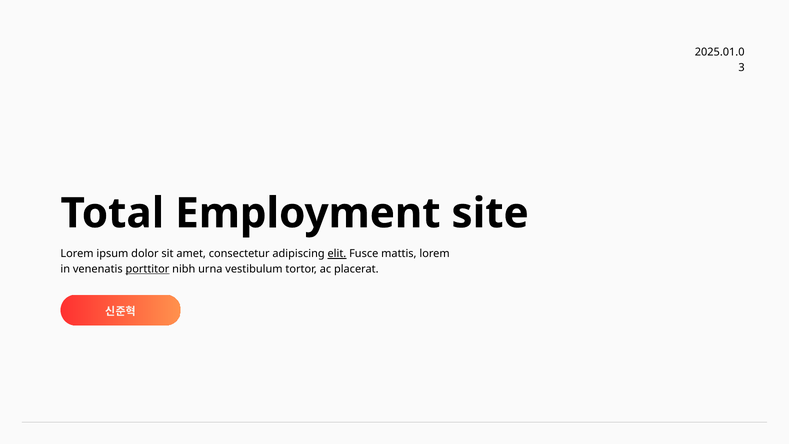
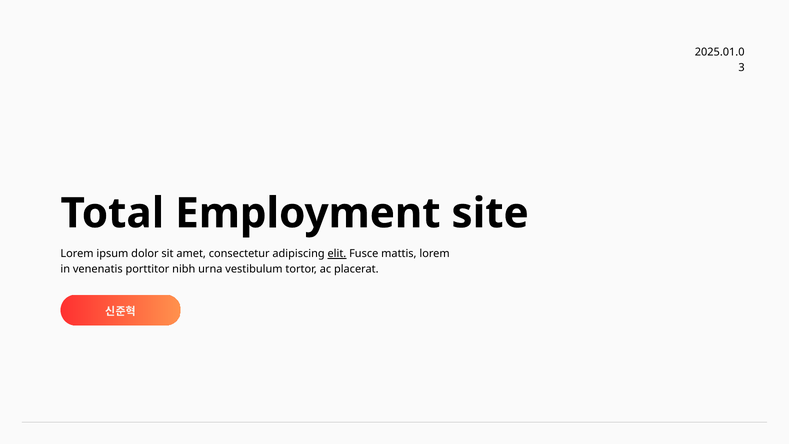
porttitor underline: present -> none
